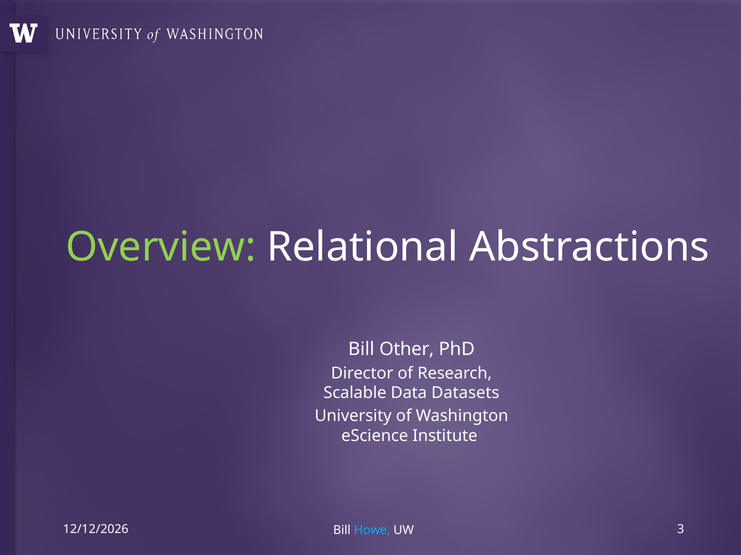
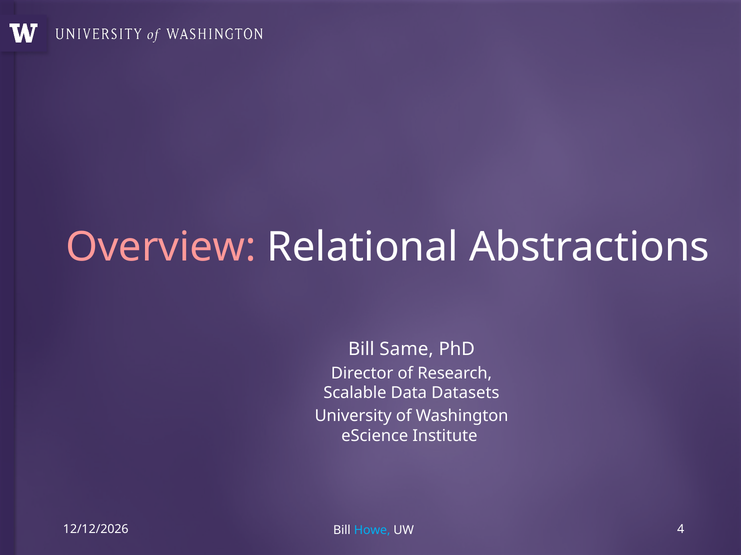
Overview colour: light green -> pink
Other: Other -> Same
3: 3 -> 4
